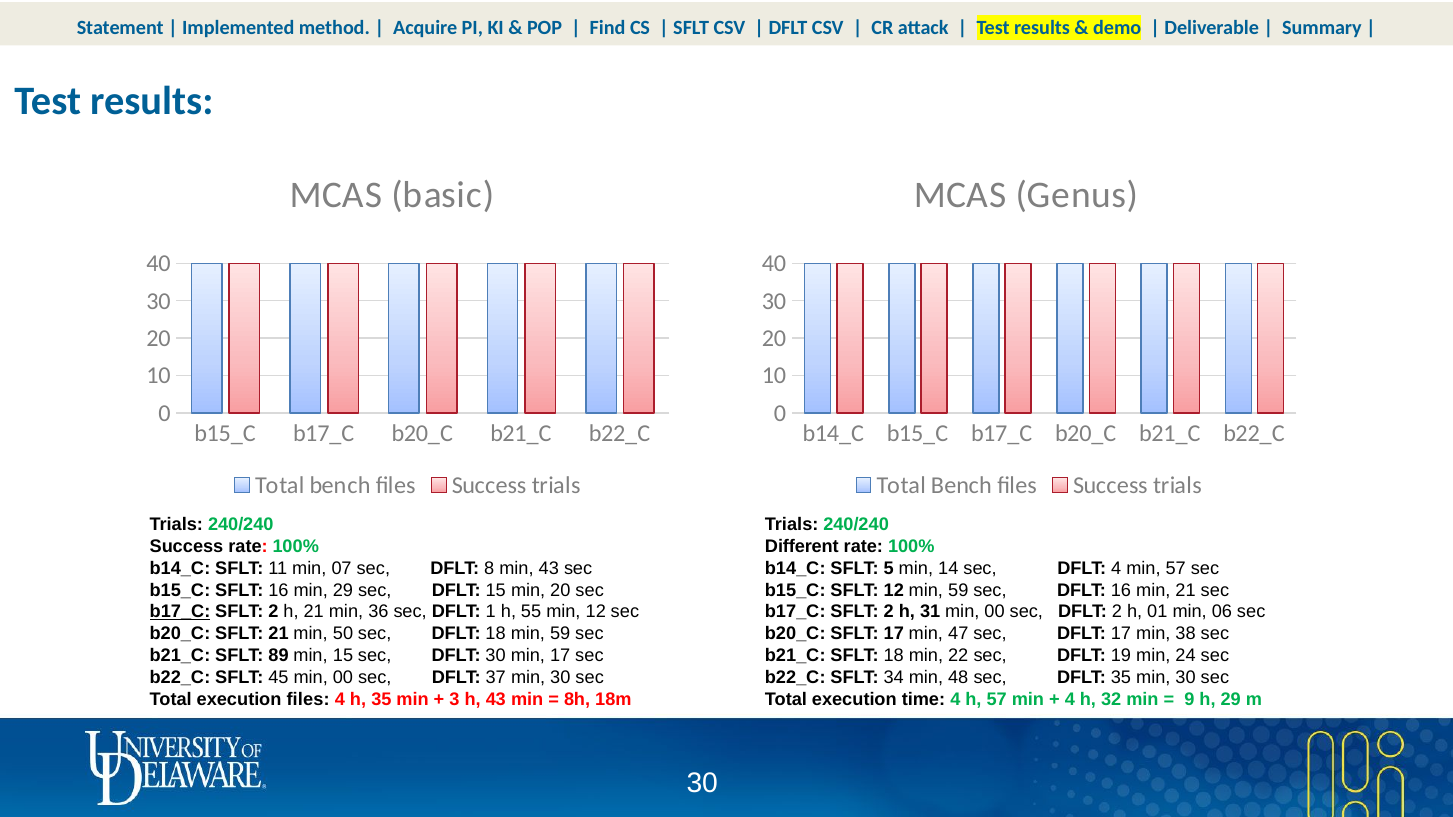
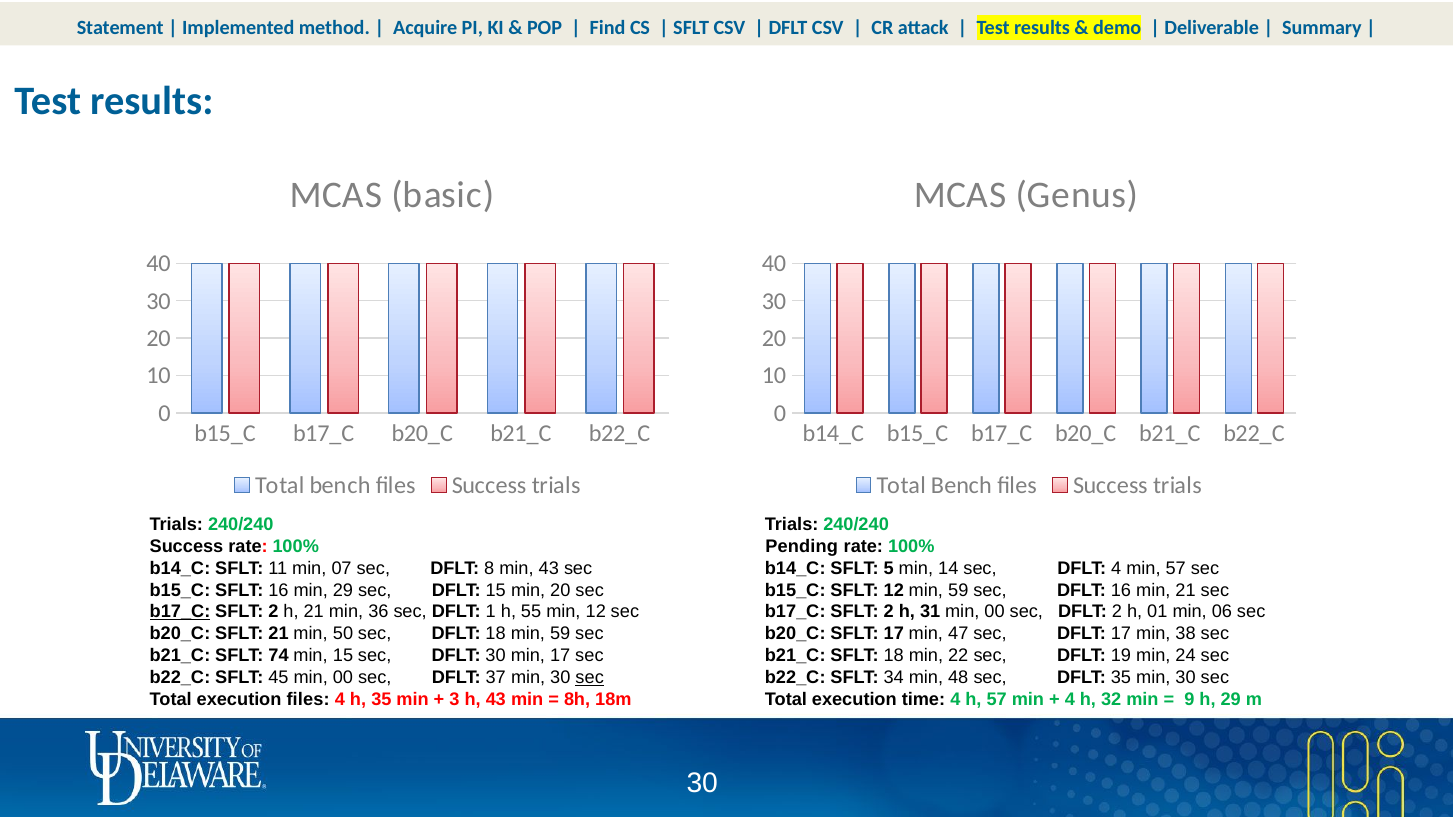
Different: Different -> Pending
89: 89 -> 74
sec at (590, 678) underline: none -> present
